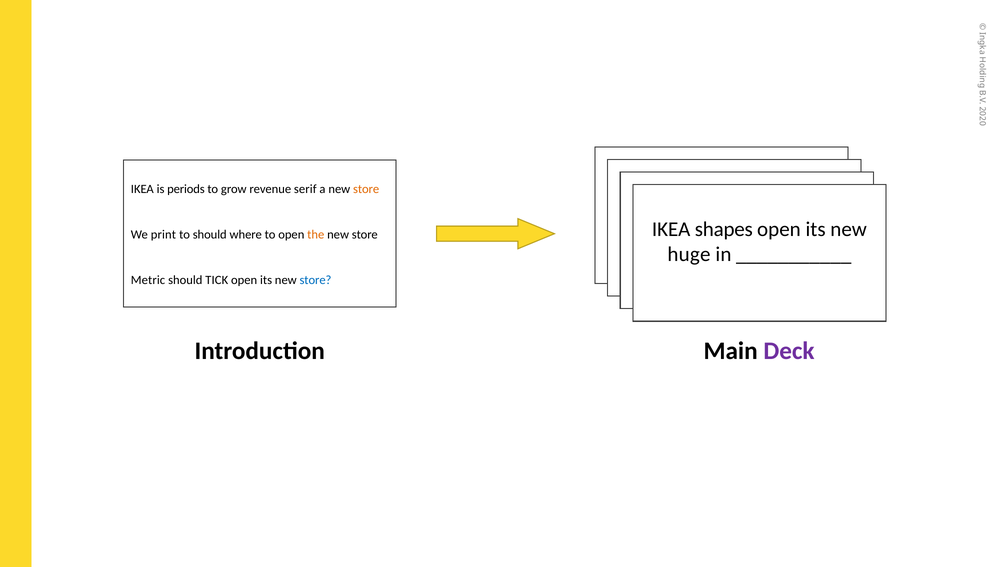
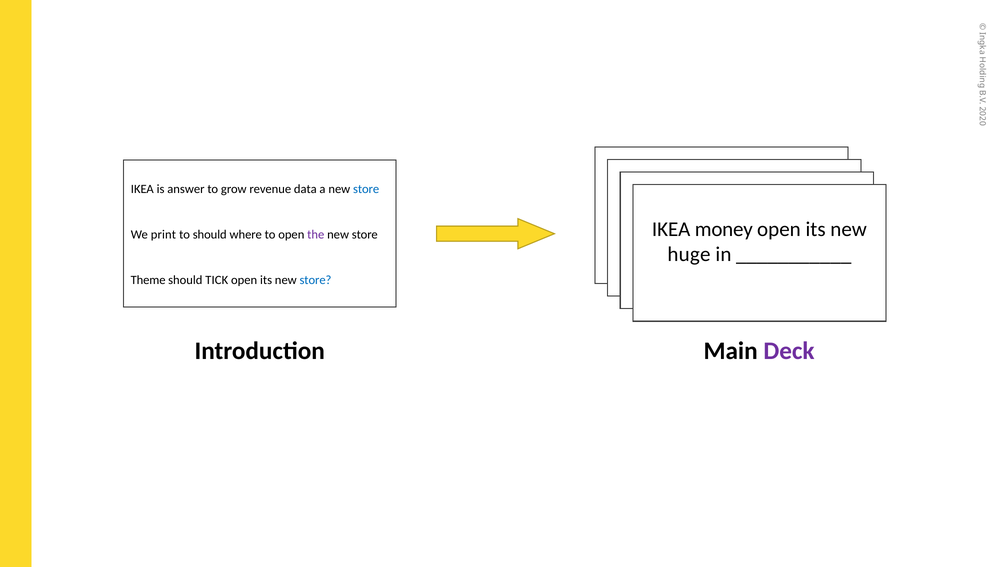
periods: periods -> answer
serif: serif -> data
store at (366, 189) colour: orange -> blue
shapes: shapes -> money
the colour: orange -> purple
Metric: Metric -> Theme
